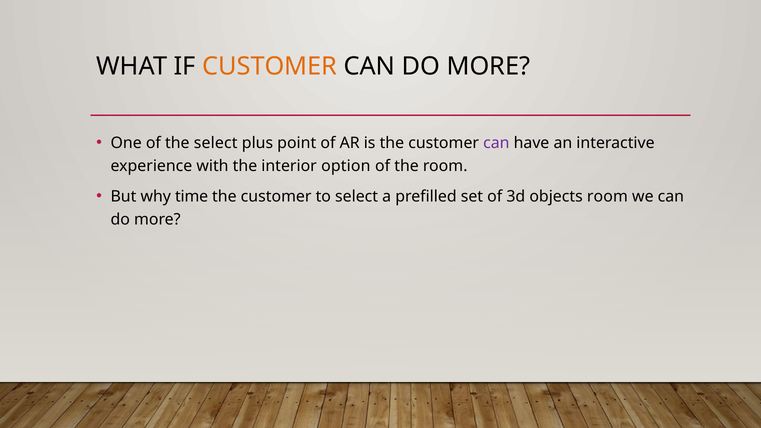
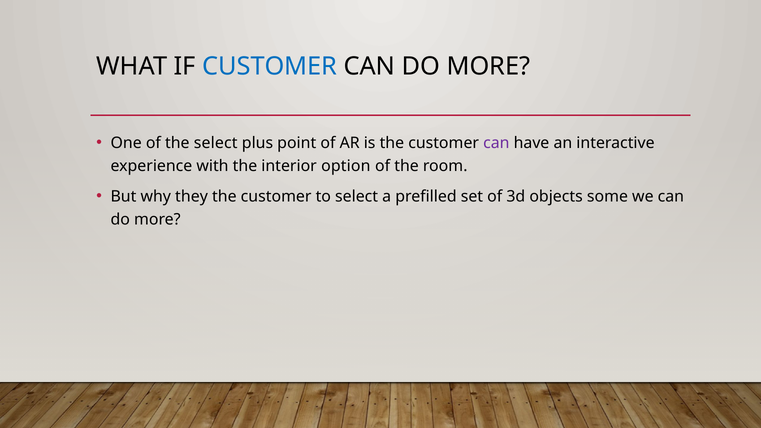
CUSTOMER at (270, 67) colour: orange -> blue
time: time -> they
objects room: room -> some
